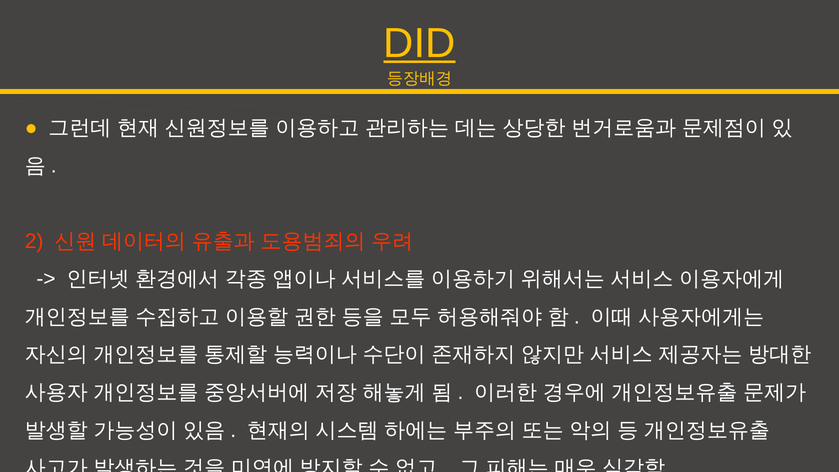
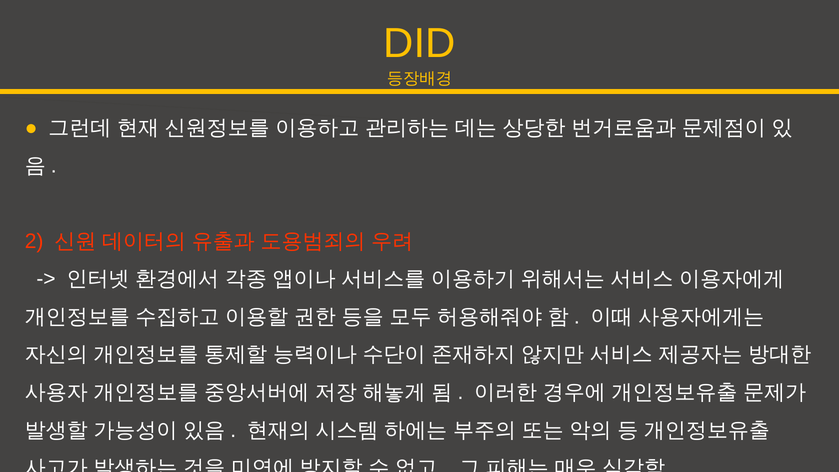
DID underline: present -> none
